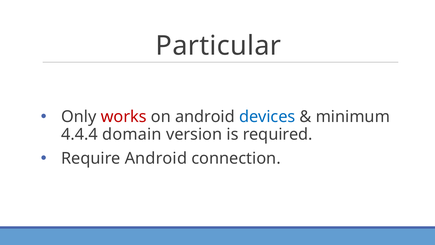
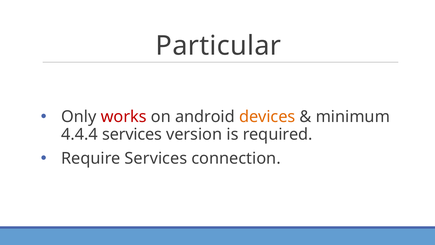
devices colour: blue -> orange
4.4.4 domain: domain -> services
Require Android: Android -> Services
